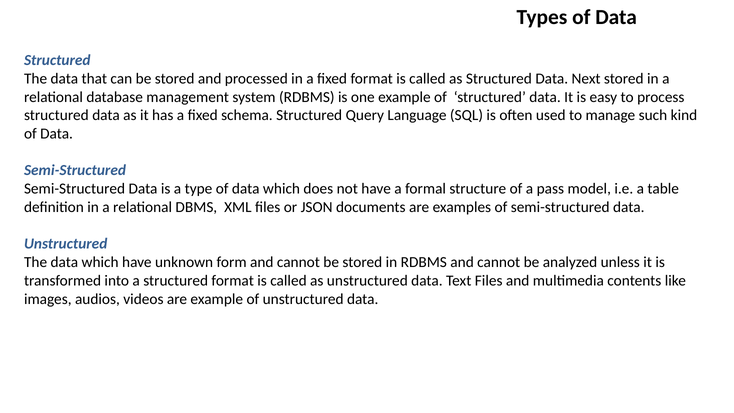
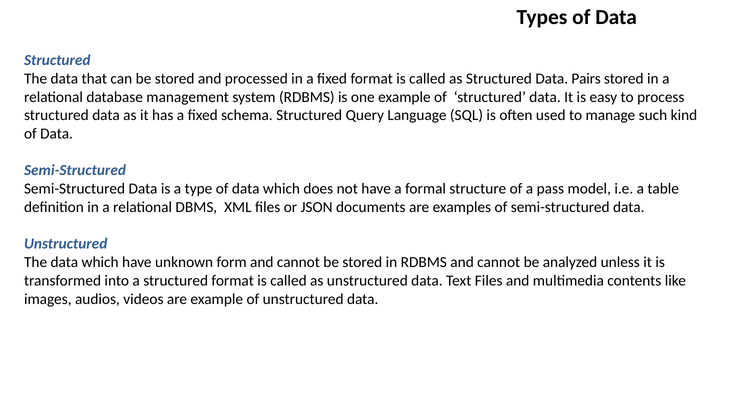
Next: Next -> Pairs
